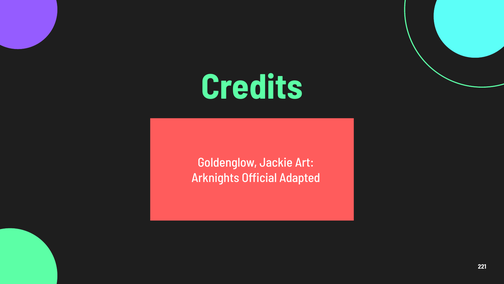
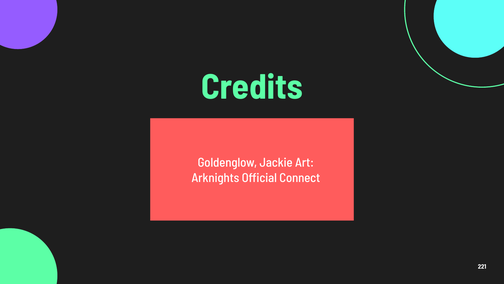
Adapted: Adapted -> Connect
